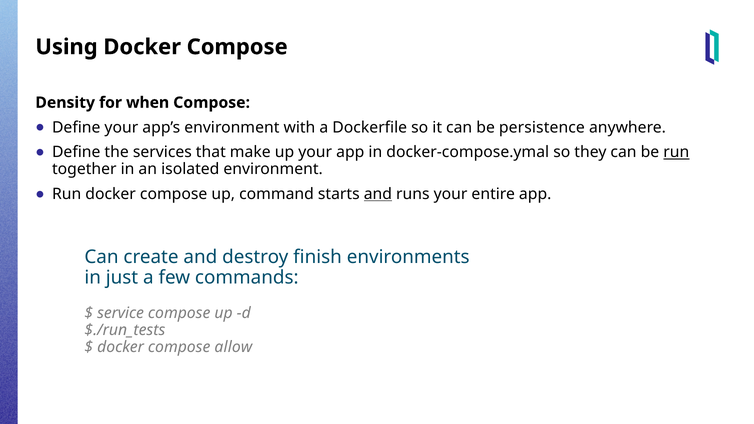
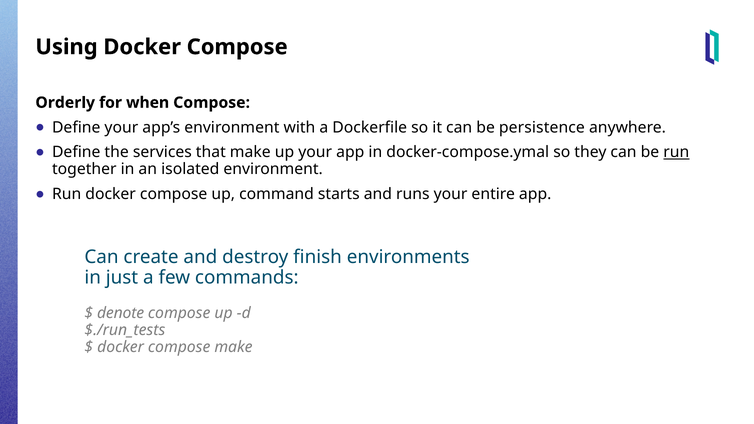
Density: Density -> Orderly
and at (378, 194) underline: present -> none
service: service -> denote
compose allow: allow -> make
